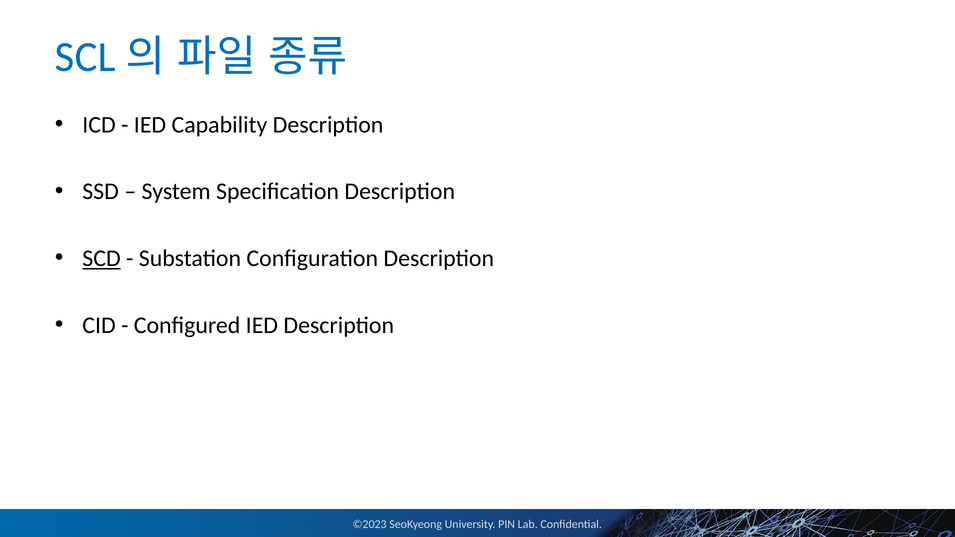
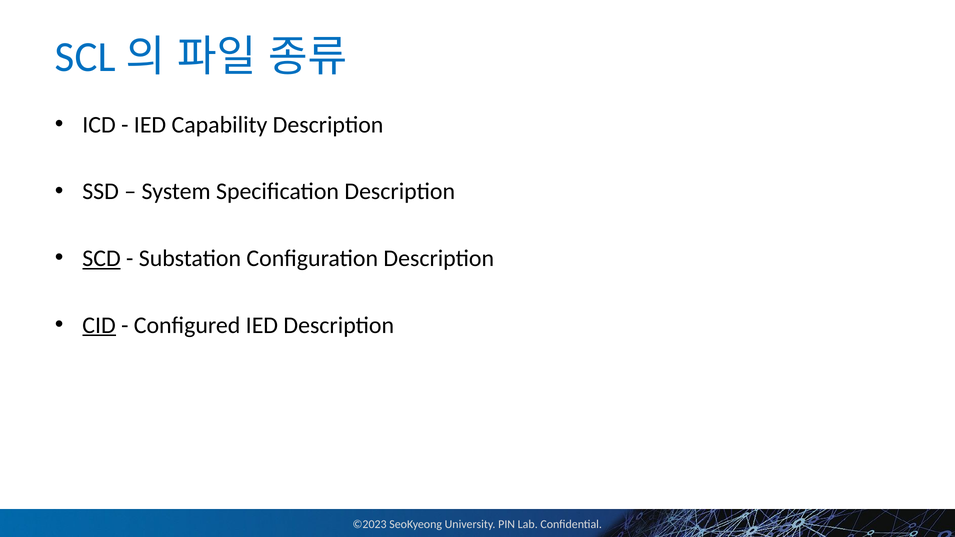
CID underline: none -> present
